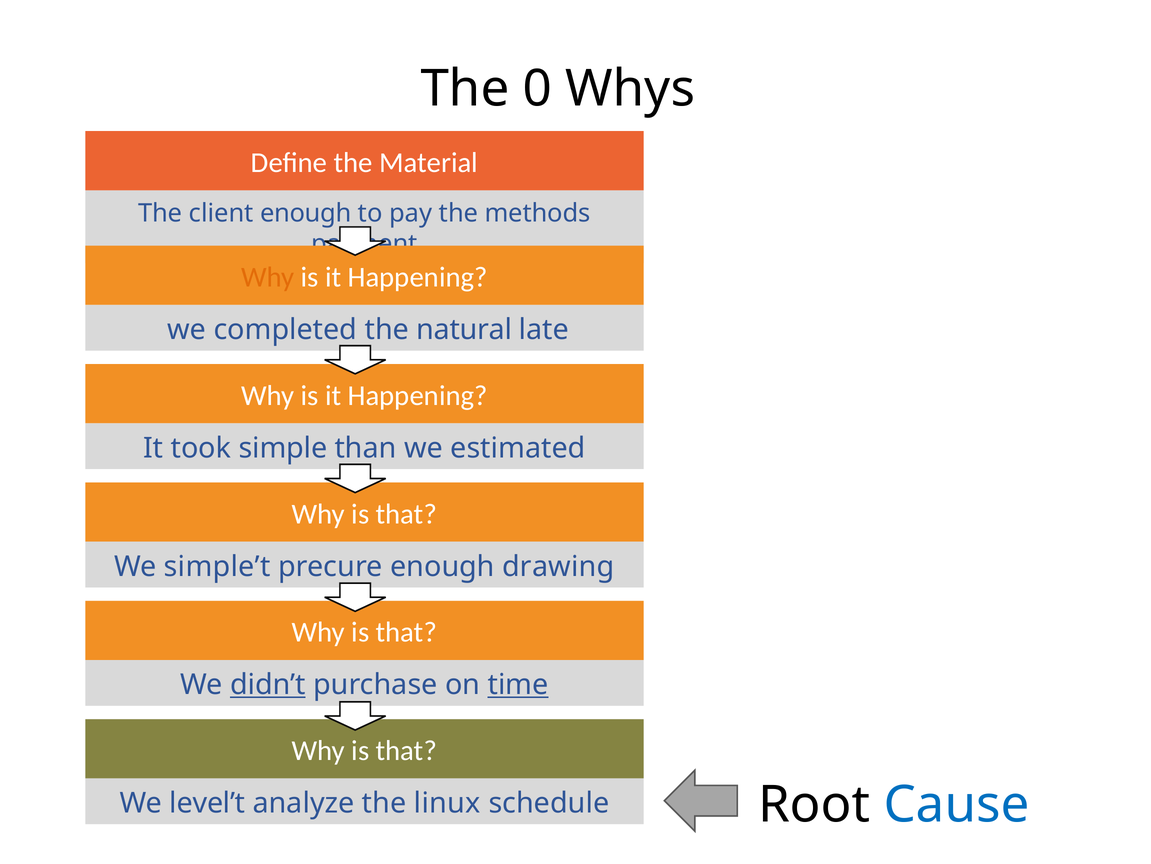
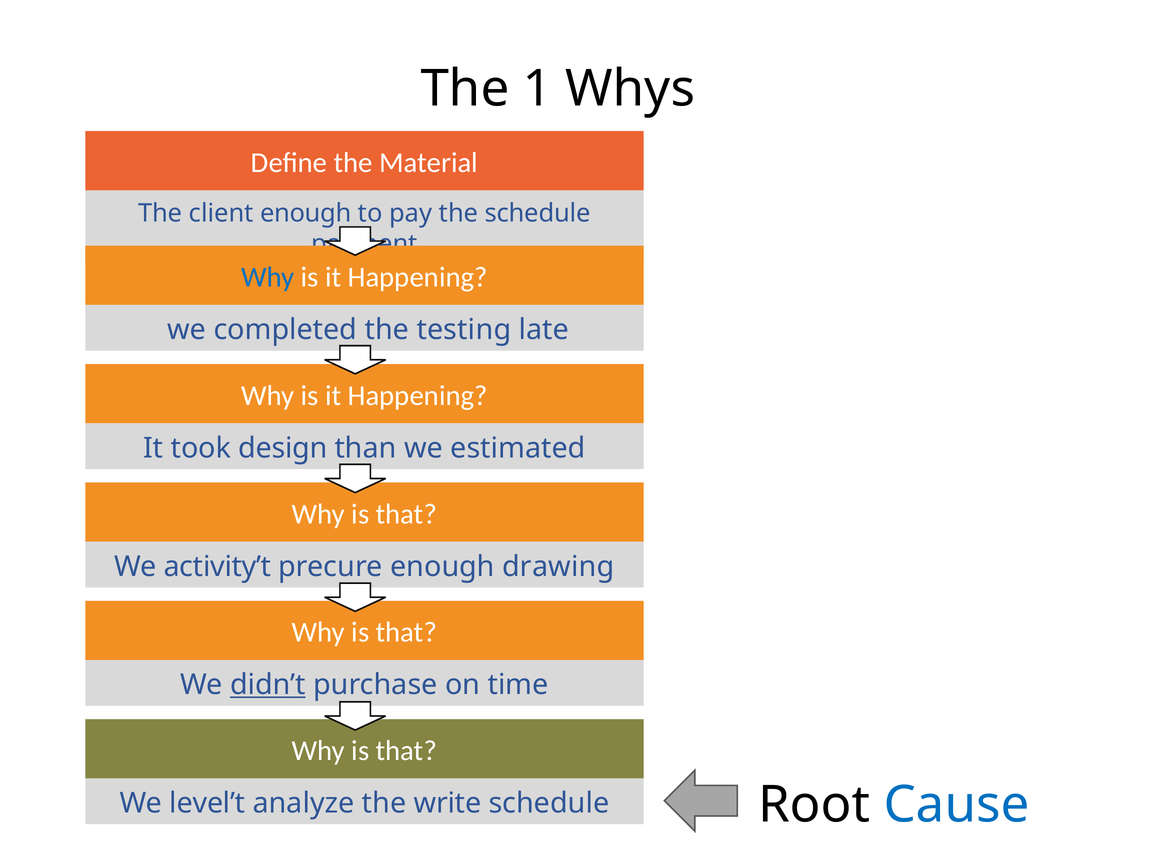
0: 0 -> 1
the methods: methods -> schedule
Why at (268, 277) colour: orange -> blue
natural: natural -> testing
simple: simple -> design
simple’t: simple’t -> activity’t
time underline: present -> none
linux: linux -> write
